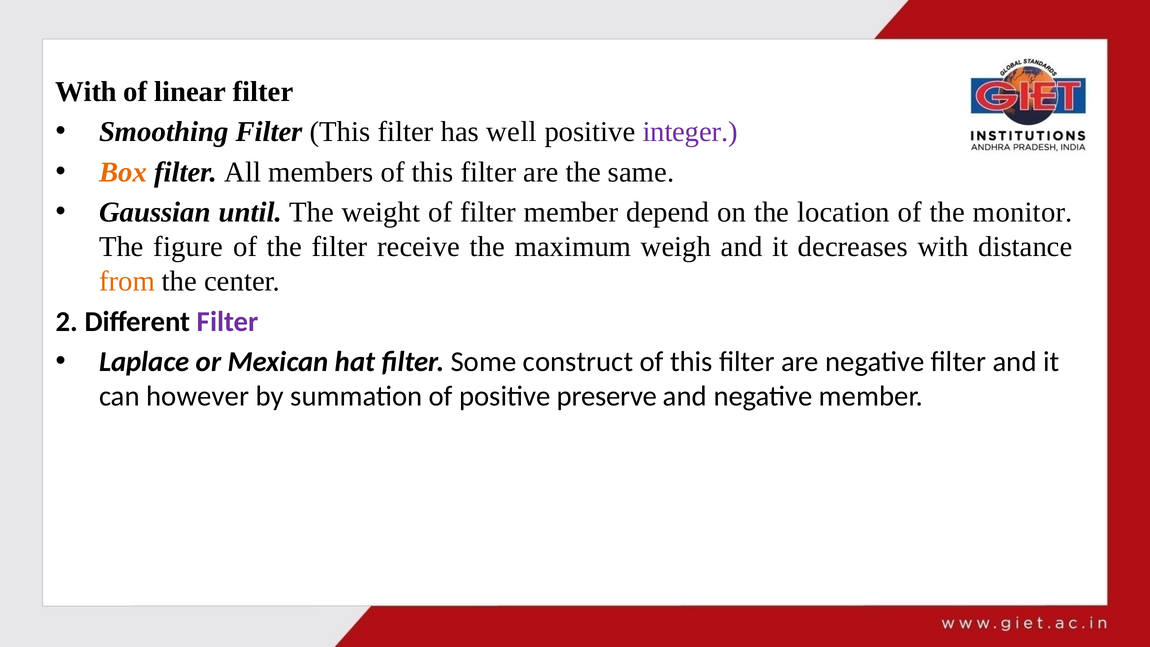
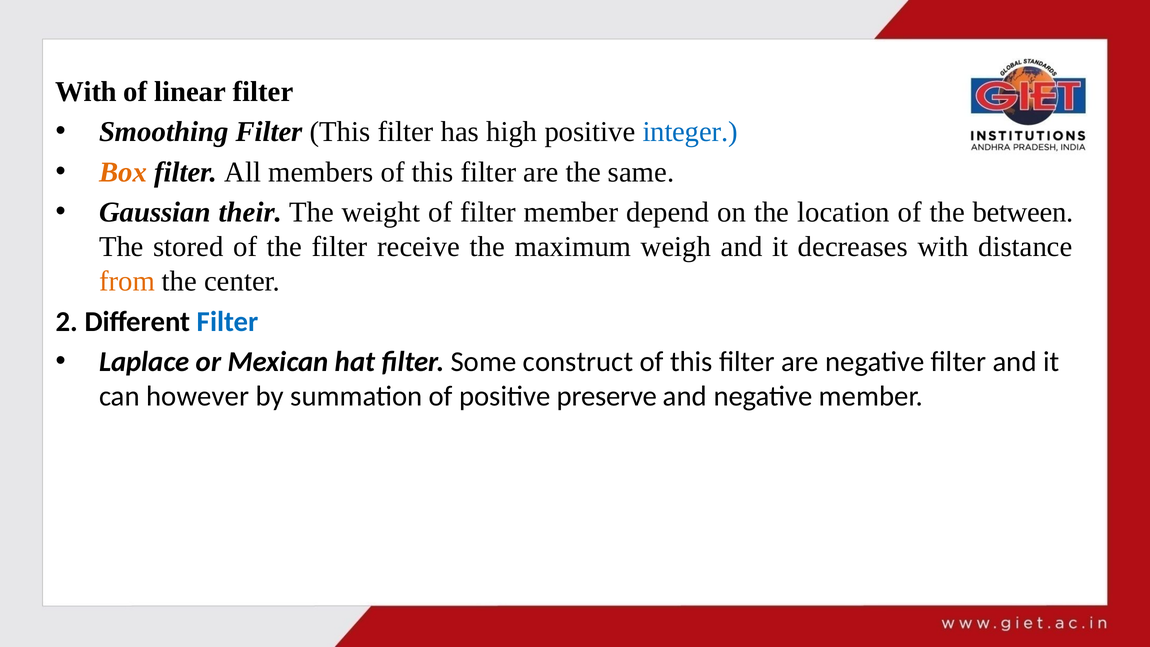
well: well -> high
integer colour: purple -> blue
until: until -> their
monitor: monitor -> between
figure: figure -> stored
Filter at (228, 322) colour: purple -> blue
